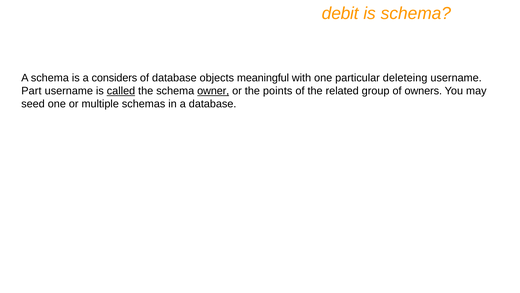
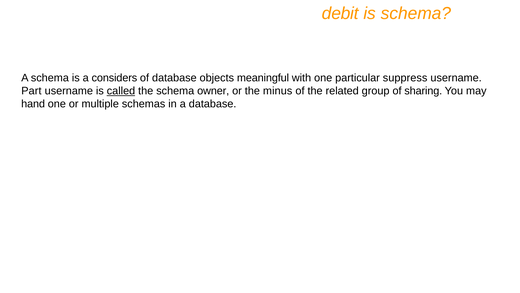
deleteing: deleteing -> suppress
owner underline: present -> none
points: points -> minus
owners: owners -> sharing
seed: seed -> hand
